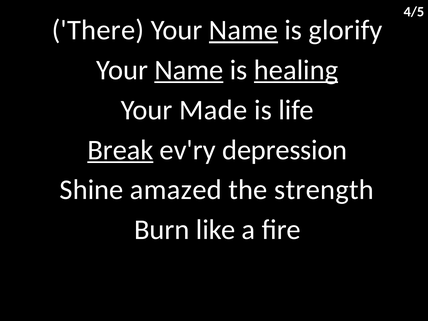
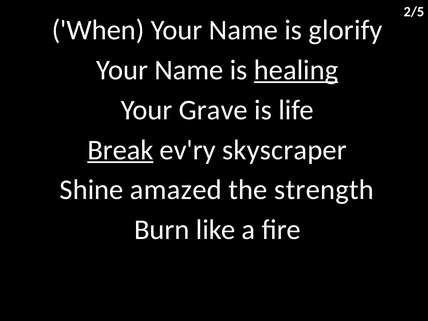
4/5: 4/5 -> 2/5
There: There -> When
Name at (243, 30) underline: present -> none
Name at (189, 70) underline: present -> none
Made: Made -> Grave
depression: depression -> skyscraper
